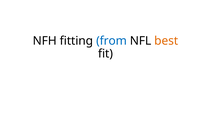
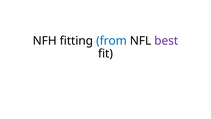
best colour: orange -> purple
